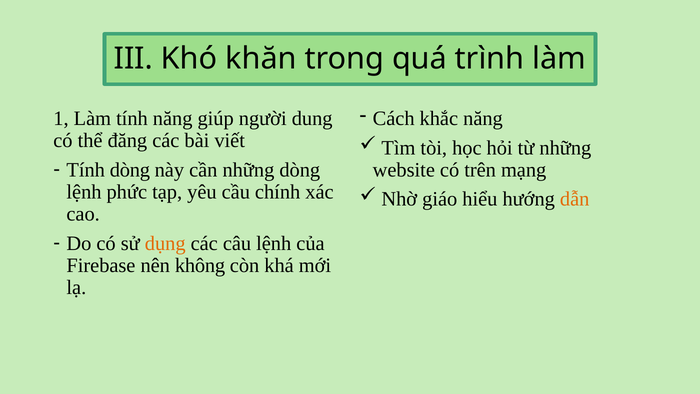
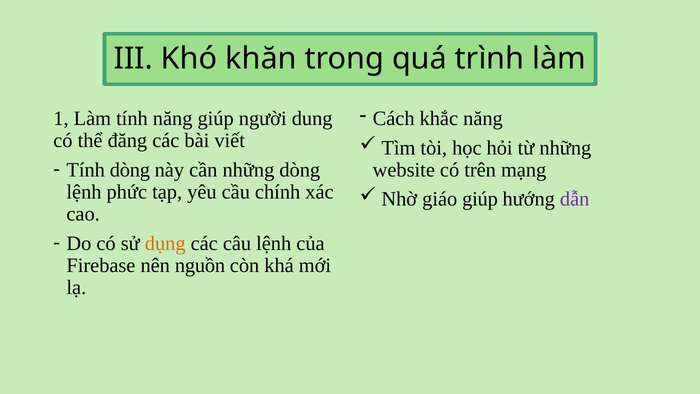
giáo hiểu: hiểu -> giúp
dẫn colour: orange -> purple
không: không -> nguồn
